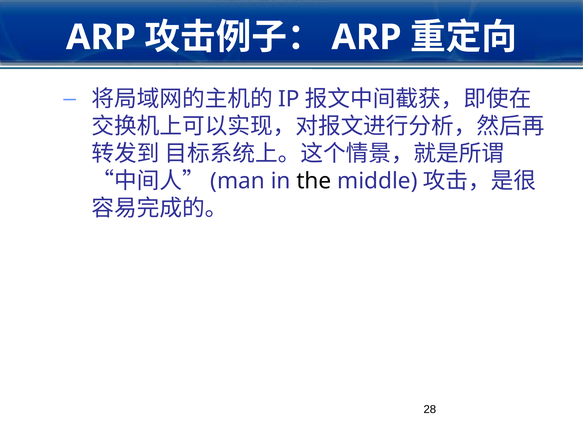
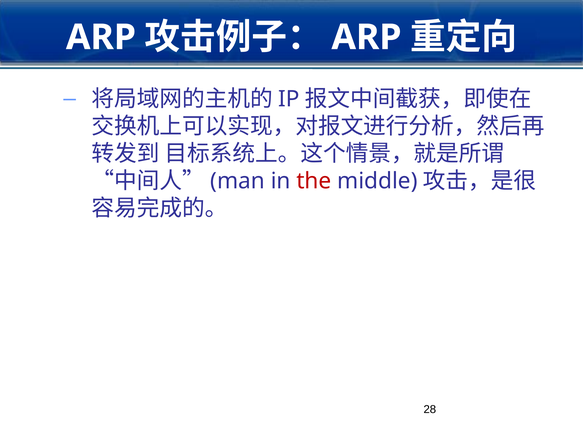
the colour: black -> red
